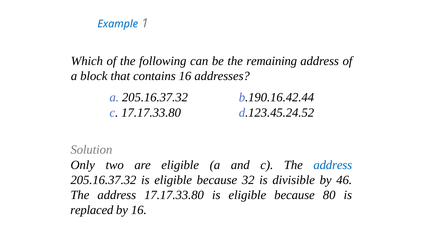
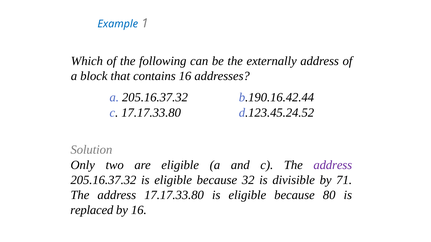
remaining: remaining -> externally
address at (333, 165) colour: blue -> purple
46: 46 -> 71
